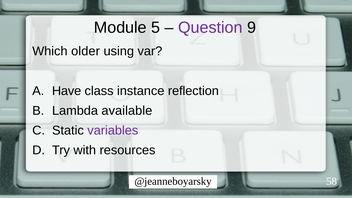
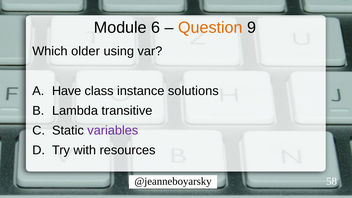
5: 5 -> 6
Question colour: purple -> orange
reflection: reflection -> solutions
available: available -> transitive
